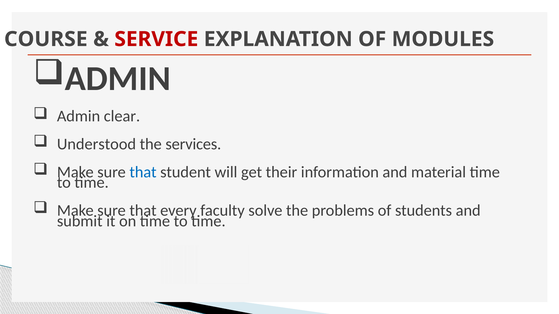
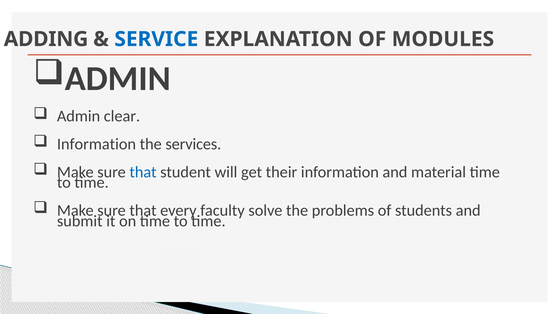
COURSE: COURSE -> ADDING
SERVICE colour: red -> blue
Understood at (96, 144): Understood -> Information
